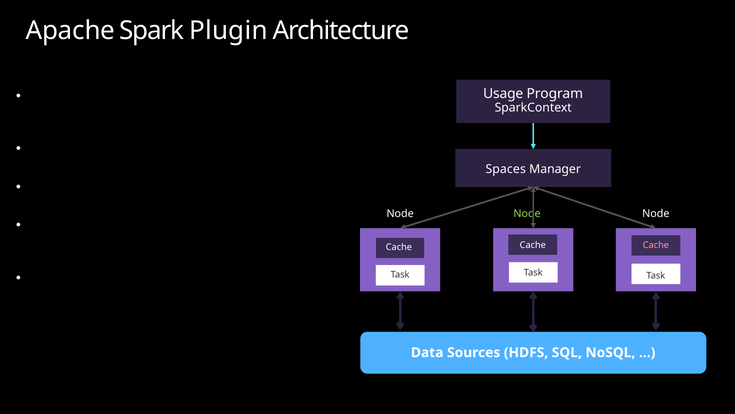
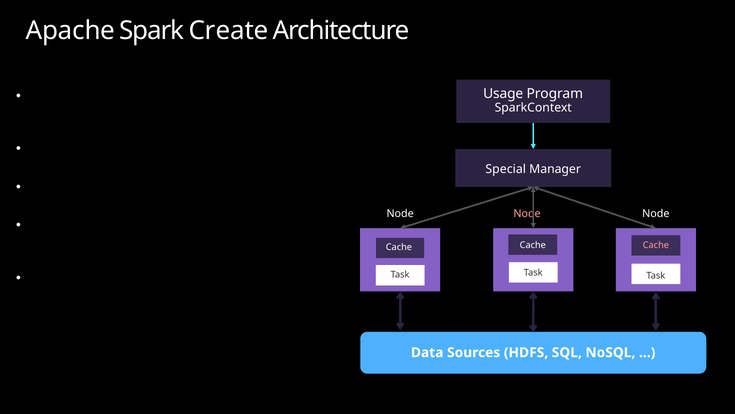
Plugin: Plugin -> Create
Spaces: Spaces -> Special
Node at (527, 214) colour: light green -> pink
